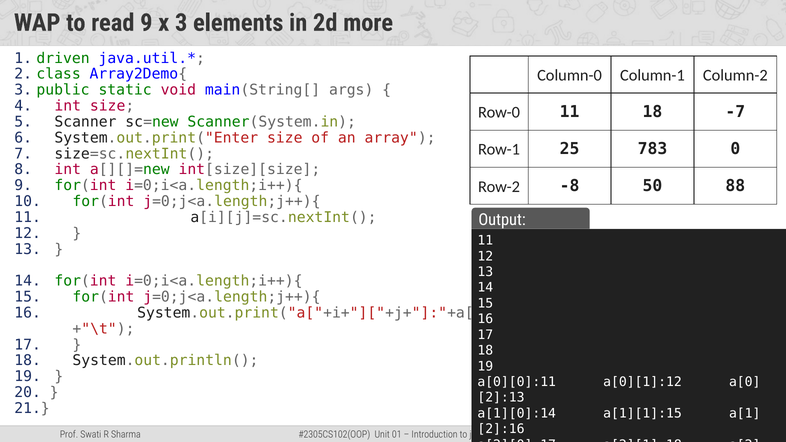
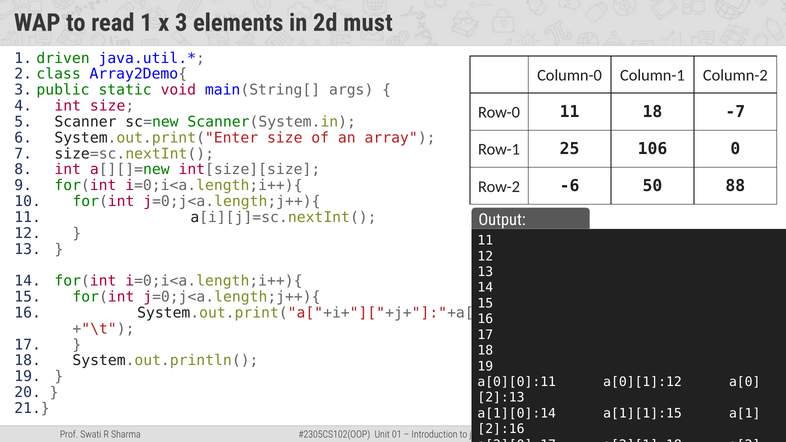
read 9: 9 -> 1
more: more -> must
783: 783 -> 106
-8: -8 -> -6
